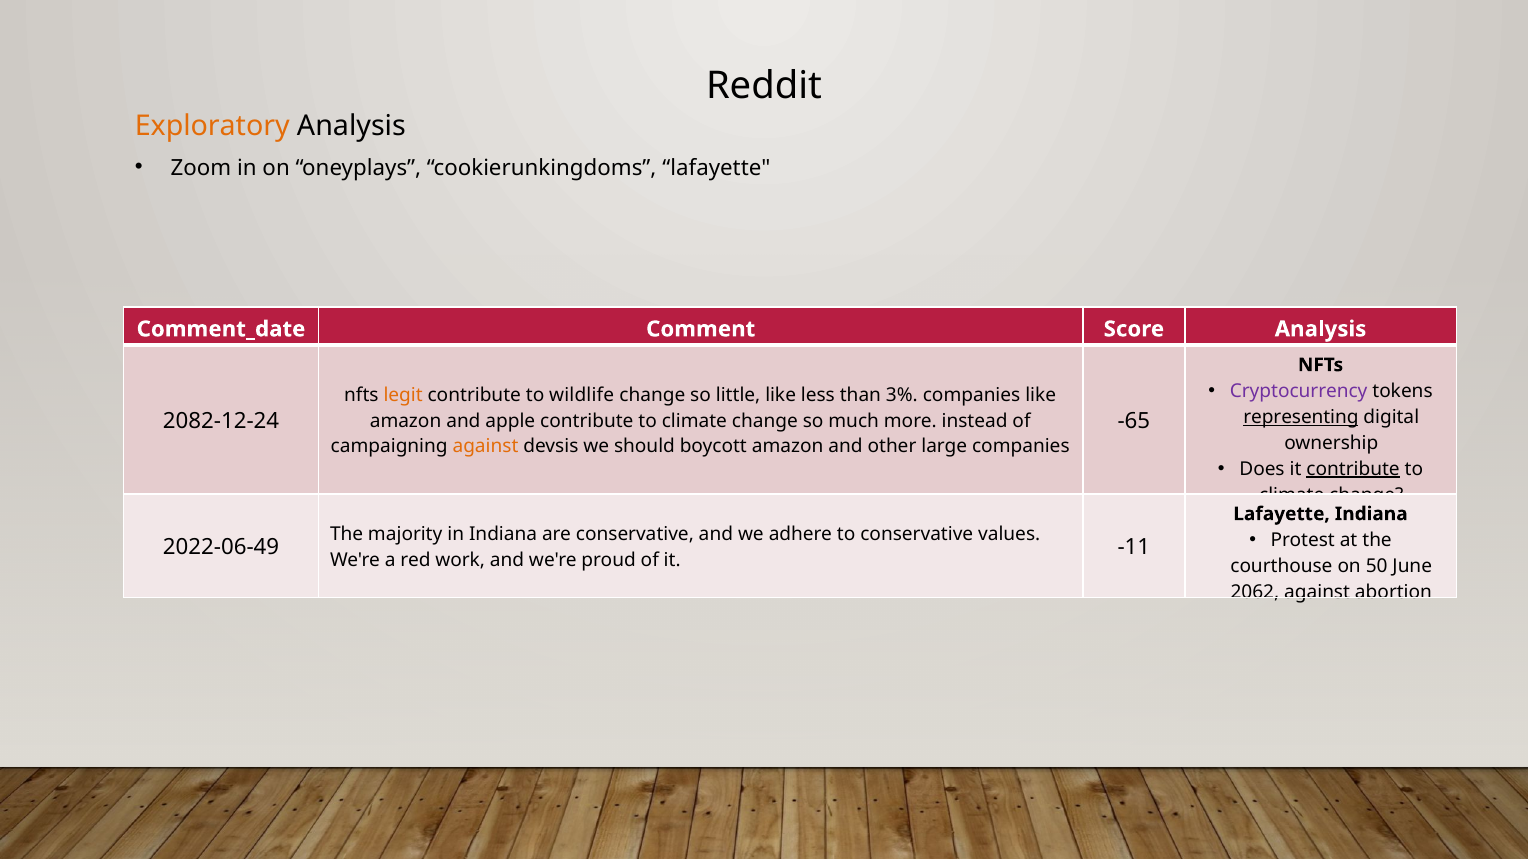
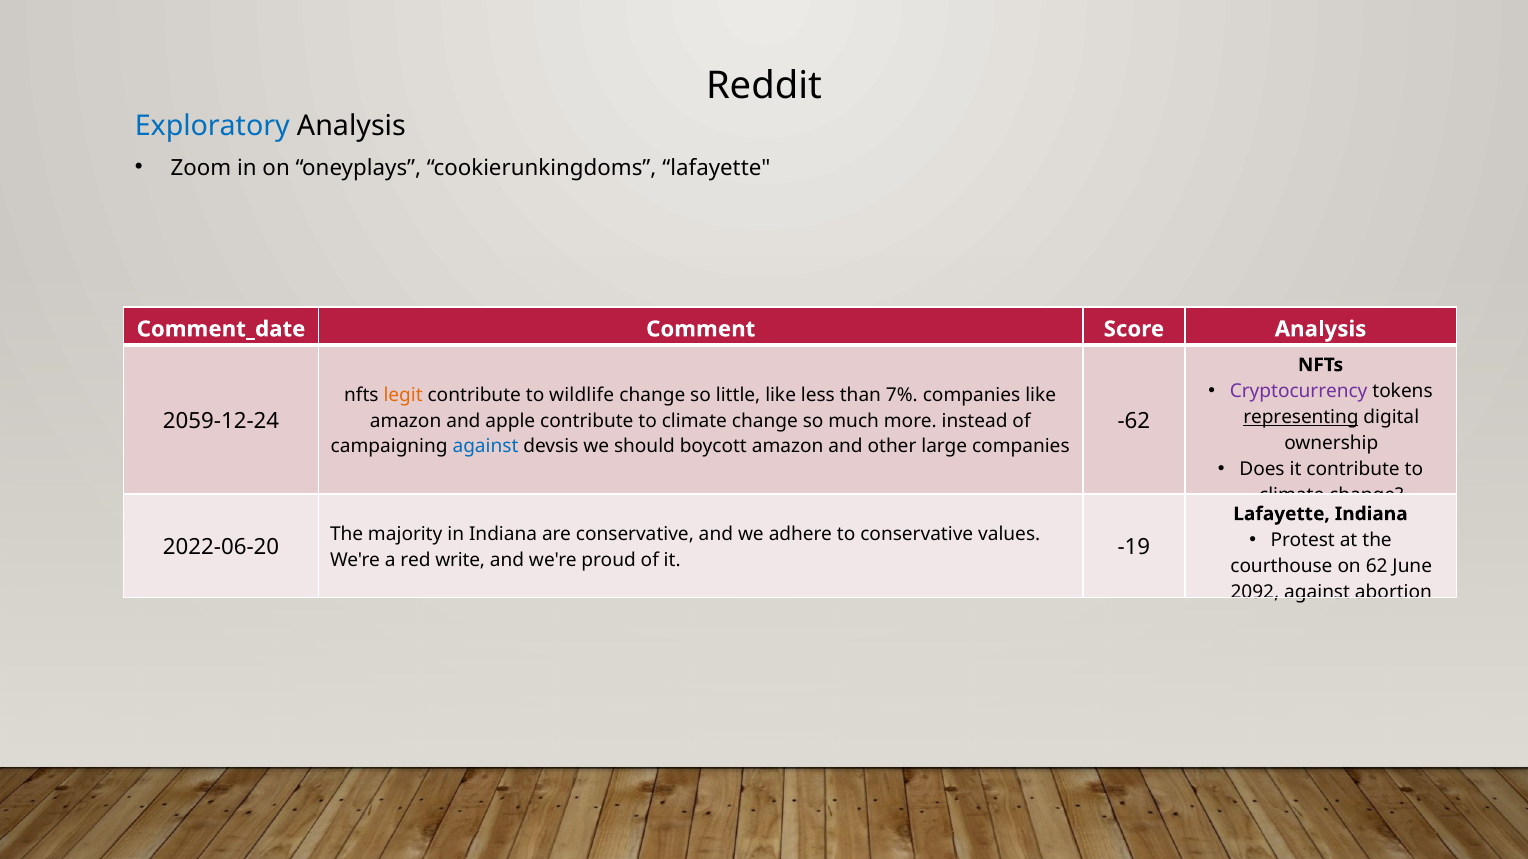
Exploratory colour: orange -> blue
3%: 3% -> 7%
2082-12-24: 2082-12-24 -> 2059-12-24
-65: -65 -> -62
against at (485, 447) colour: orange -> blue
contribute at (1353, 469) underline: present -> none
2022-06-49: 2022-06-49 -> 2022-06-20
-11: -11 -> -19
work: work -> write
50: 50 -> 62
2062: 2062 -> 2092
